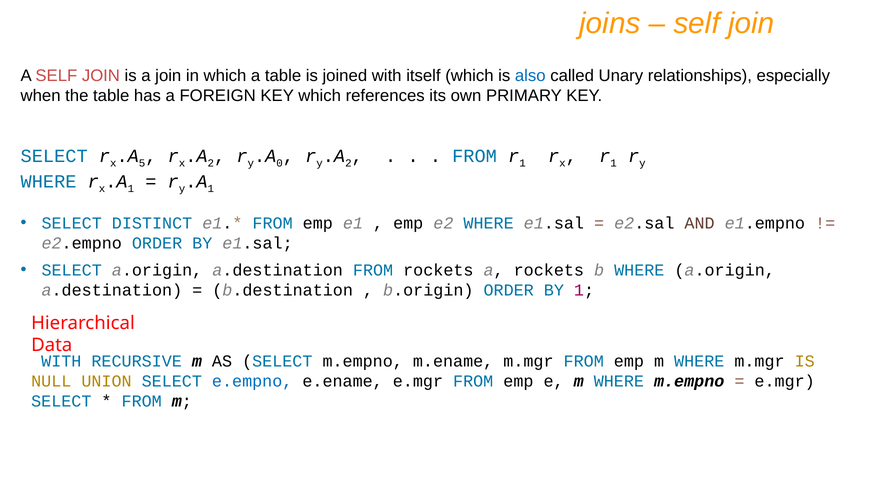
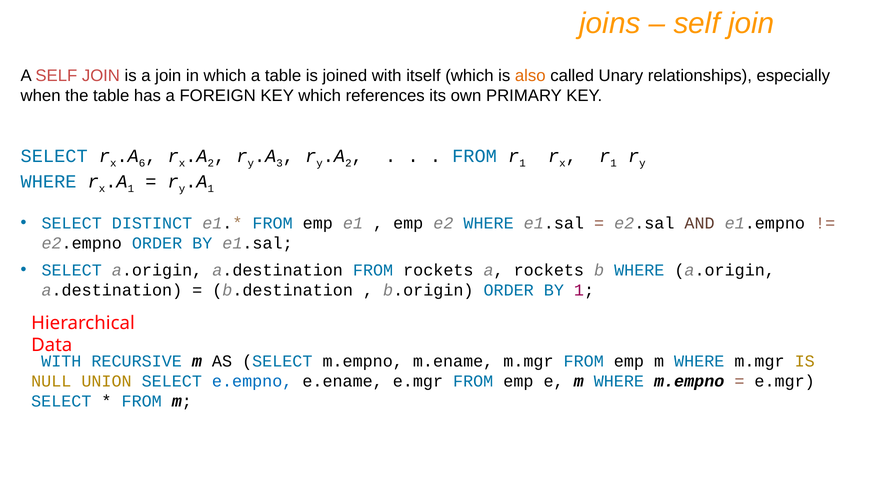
also colour: blue -> orange
5: 5 -> 6
0: 0 -> 3
